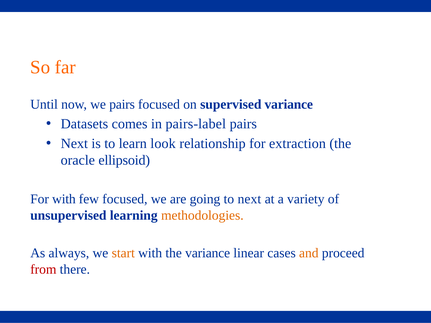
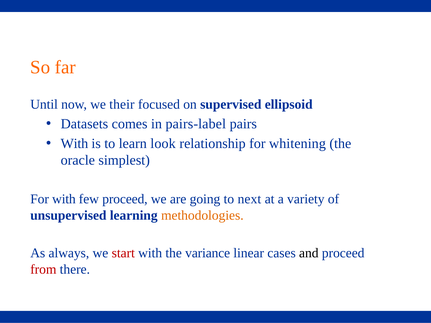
we pairs: pairs -> their
supervised variance: variance -> ellipsoid
Next at (74, 143): Next -> With
extraction: extraction -> whitening
ellipsoid: ellipsoid -> simplest
few focused: focused -> proceed
start colour: orange -> red
and colour: orange -> black
